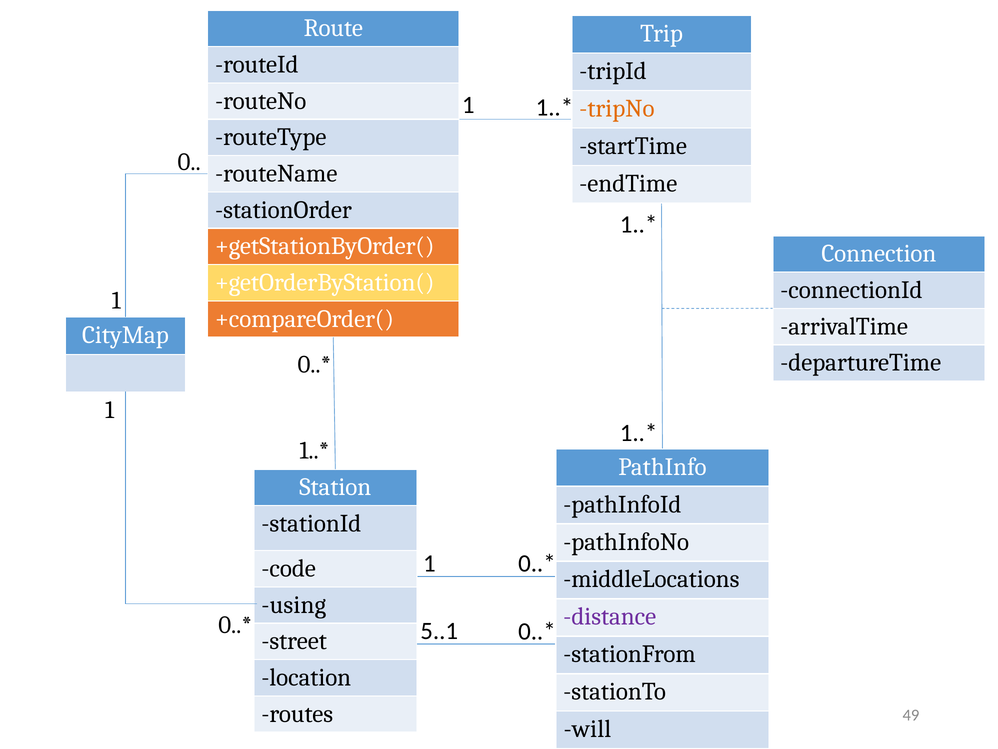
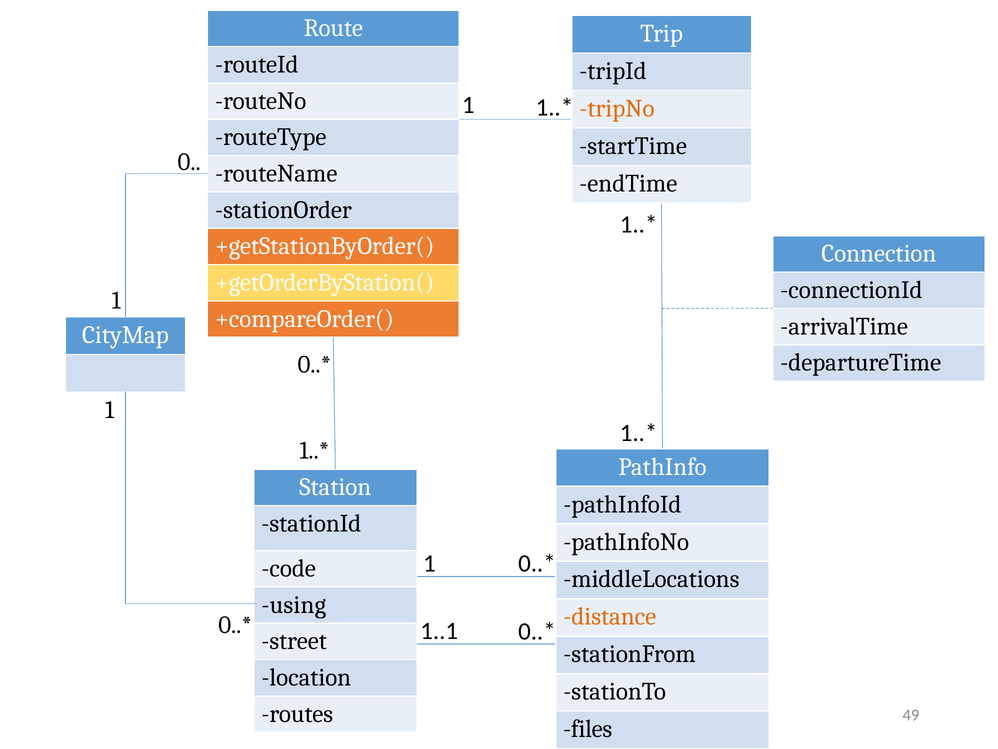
distance colour: purple -> orange
5..1: 5..1 -> 1..1
will: will -> files
